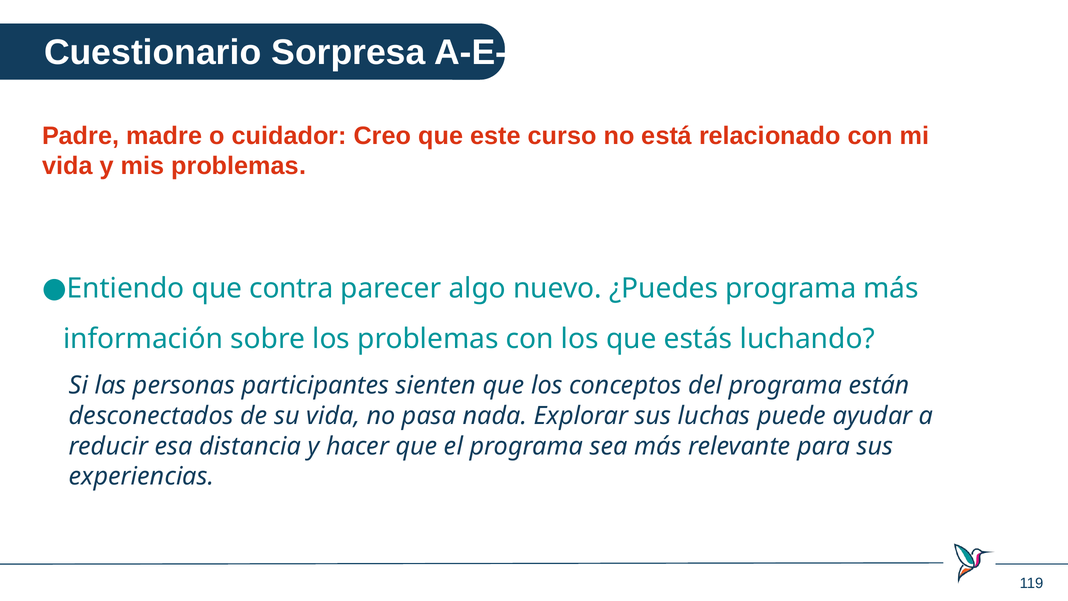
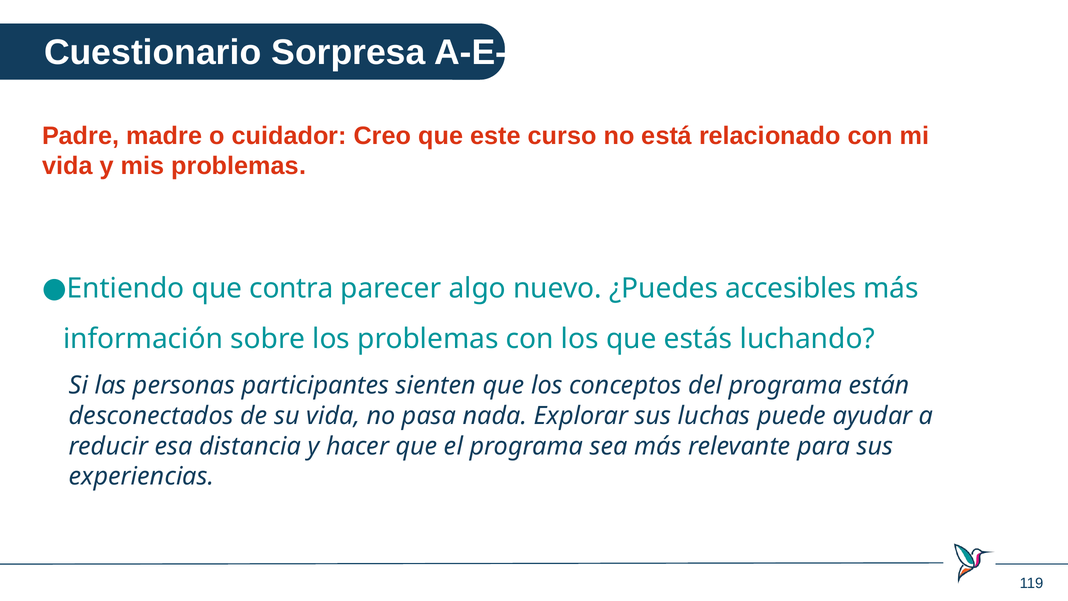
¿Puedes programa: programa -> accesibles
